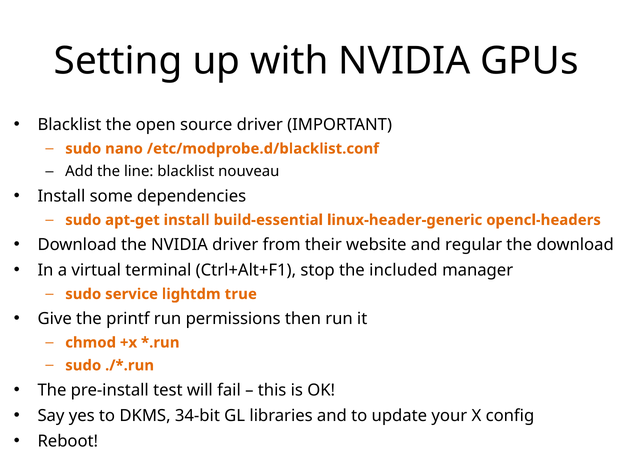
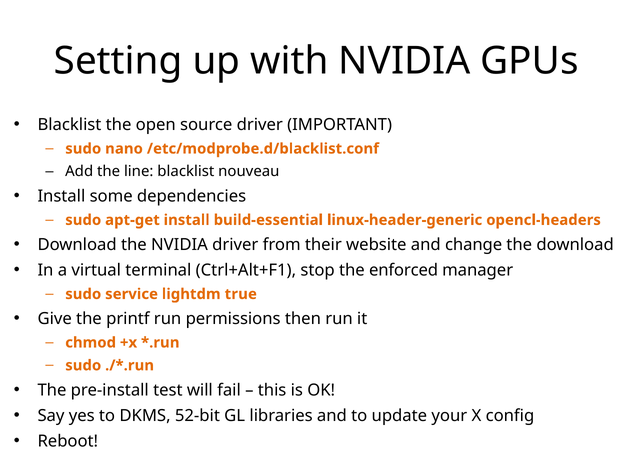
regular: regular -> change
included: included -> enforced
34-bit: 34-bit -> 52-bit
